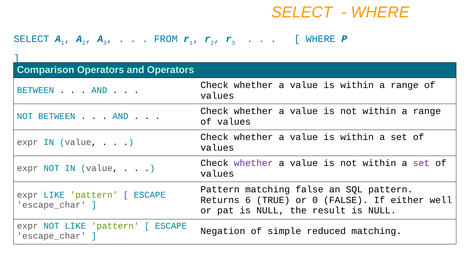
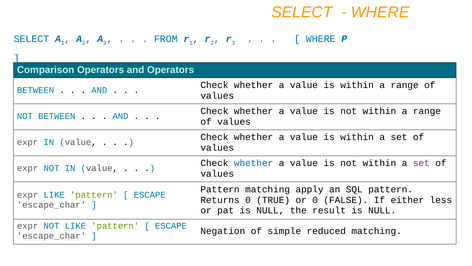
whether at (254, 163) colour: purple -> blue
matching false: false -> apply
Returns 6: 6 -> 0
well: well -> less
